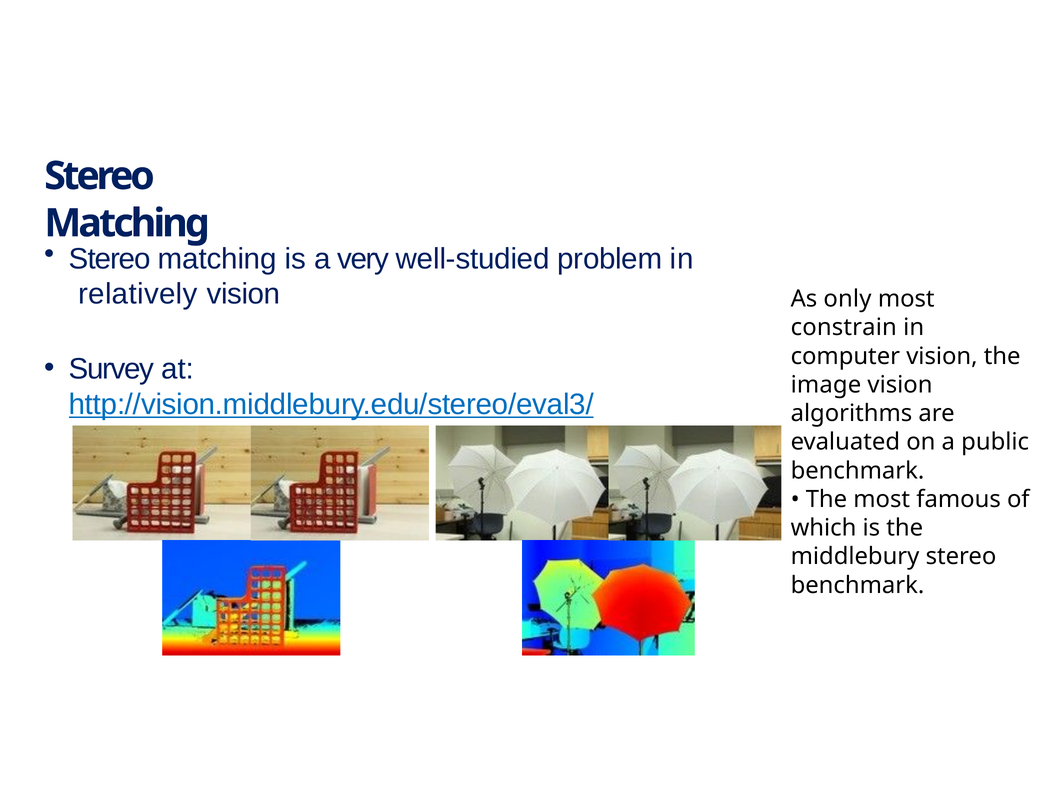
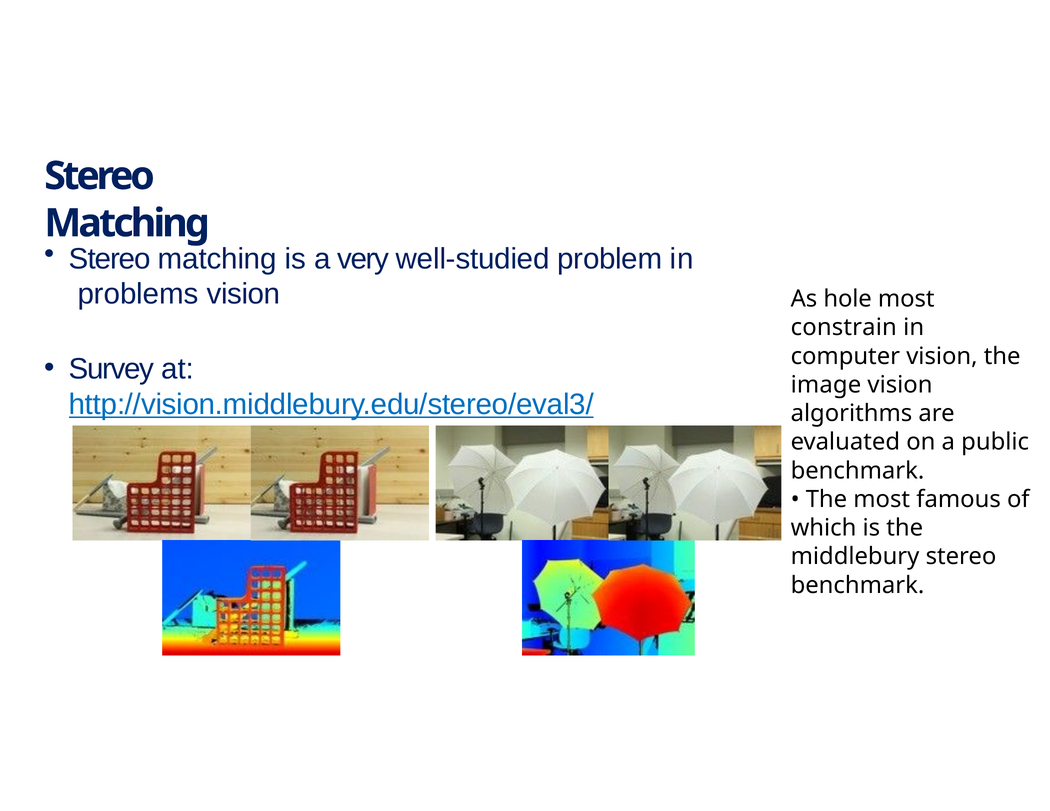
relatively: relatively -> problems
only: only -> hole
